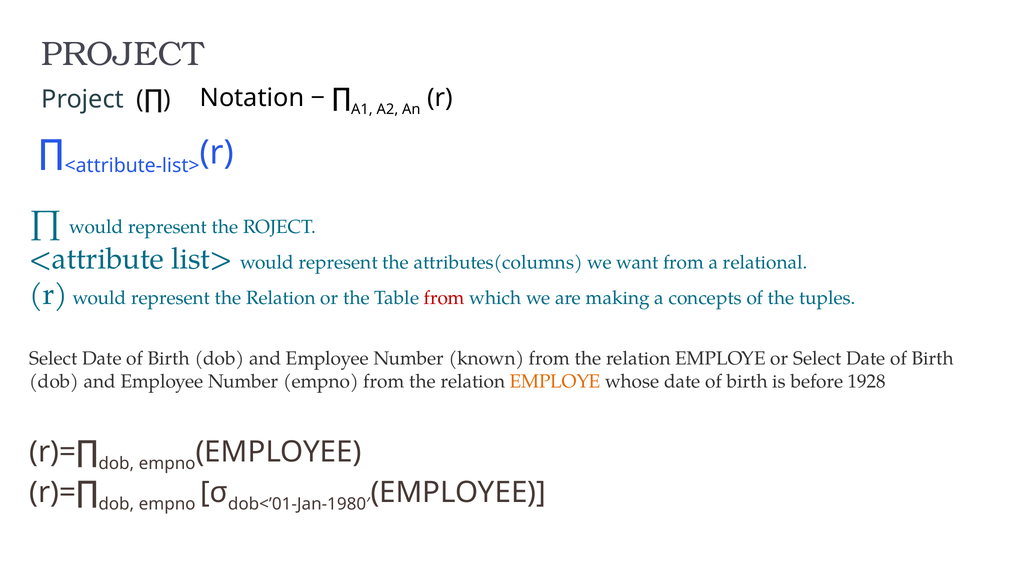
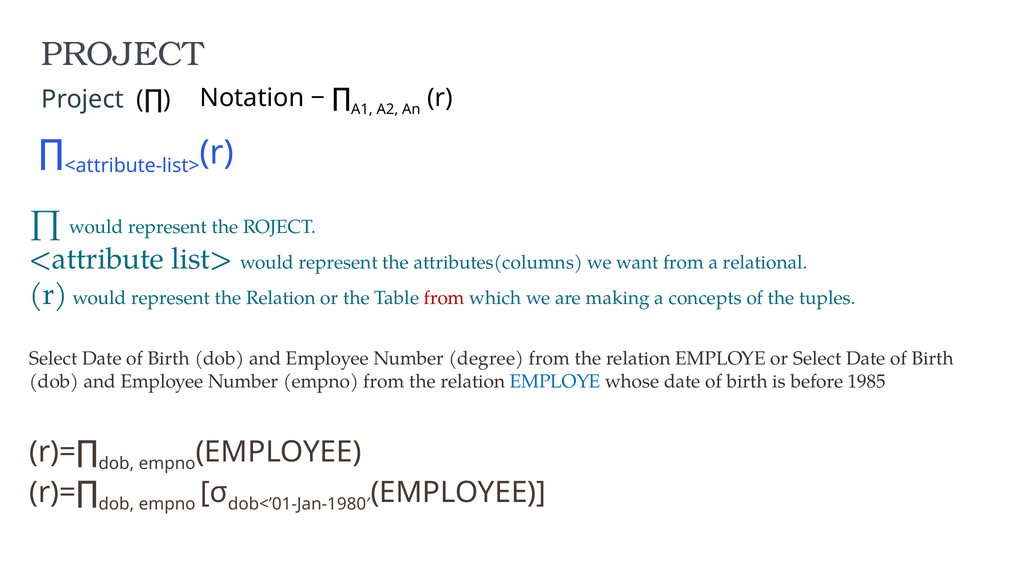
known: known -> degree
EMPLOYE at (555, 381) colour: orange -> blue
1928: 1928 -> 1985
